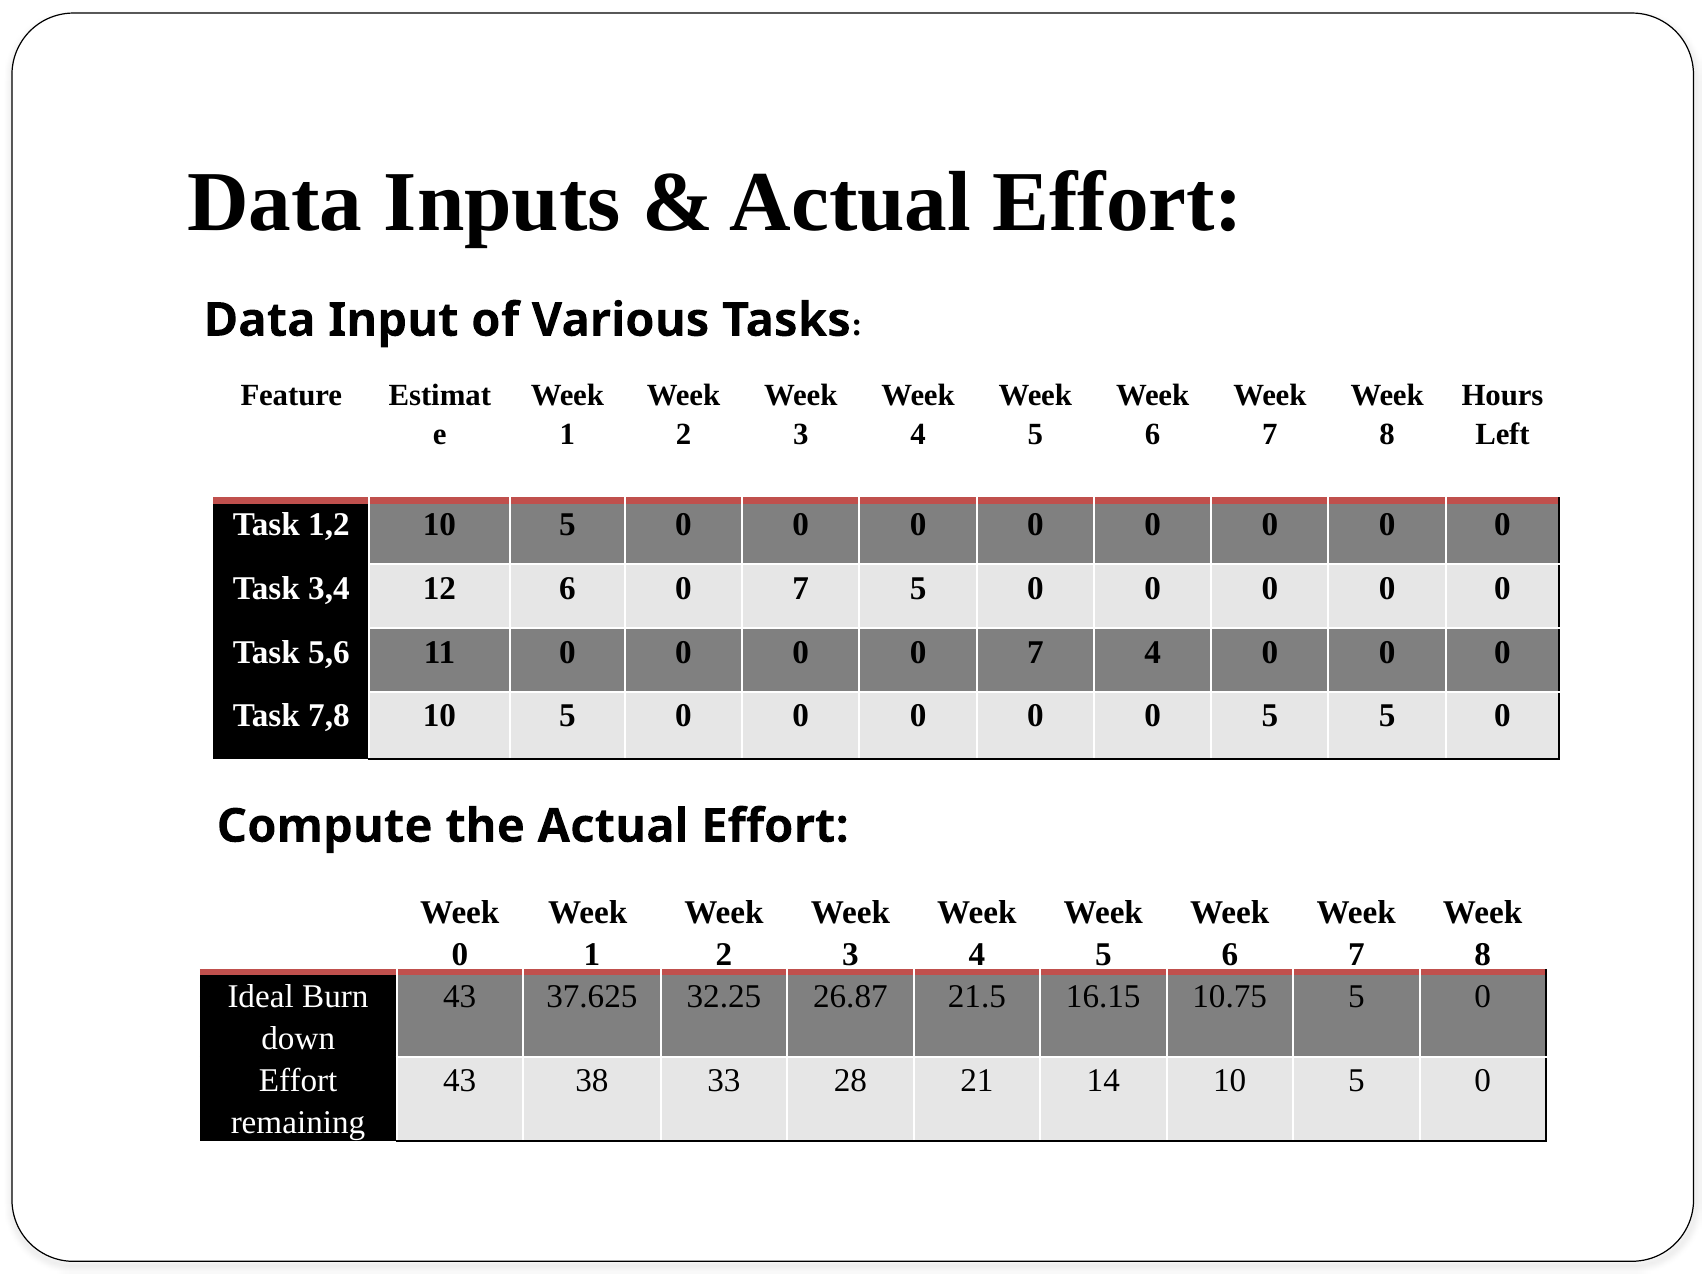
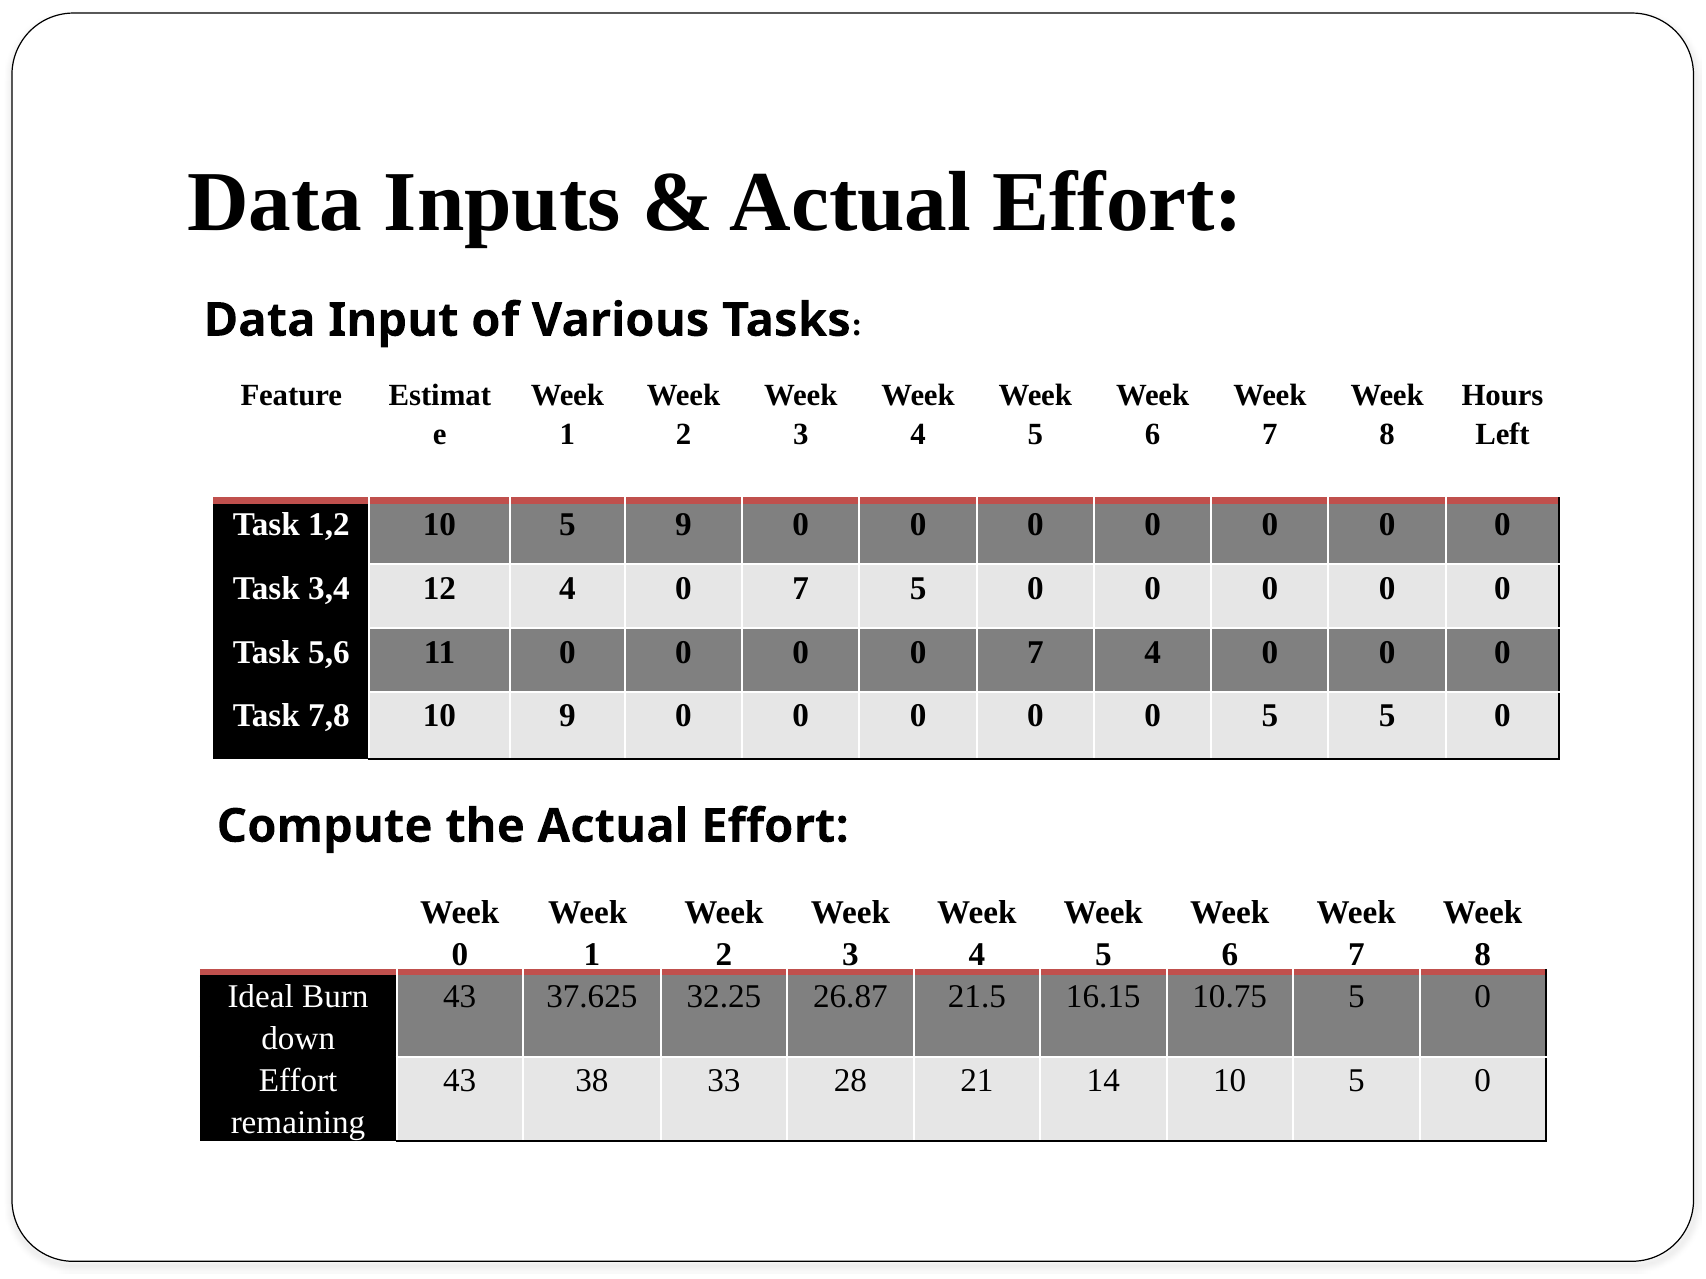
1,2 10 5 0: 0 -> 9
12 6: 6 -> 4
7,8 10 5: 5 -> 9
